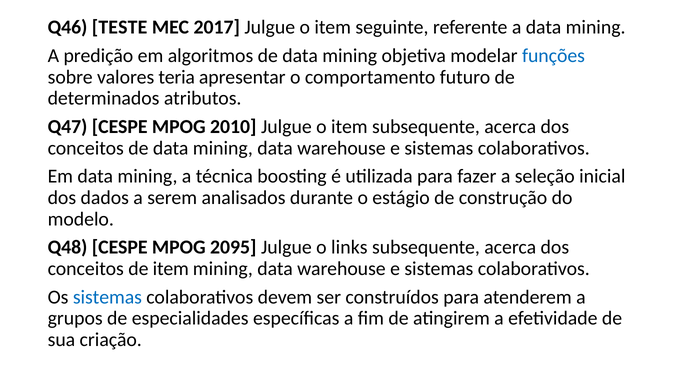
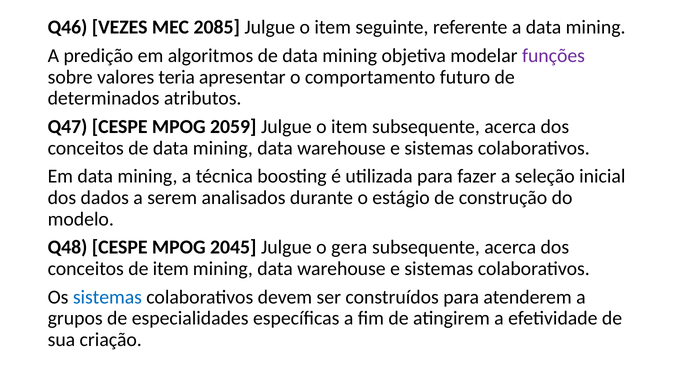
TESTE: TESTE -> VEZES
2017: 2017 -> 2085
funções colour: blue -> purple
2010: 2010 -> 2059
2095: 2095 -> 2045
links: links -> gera
